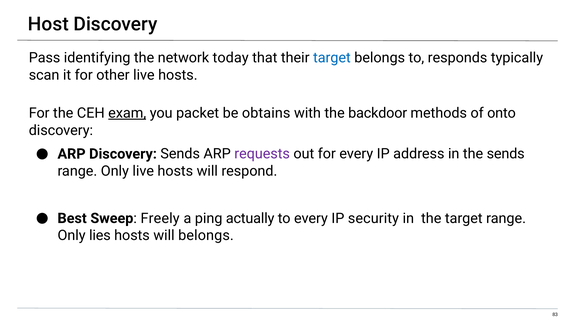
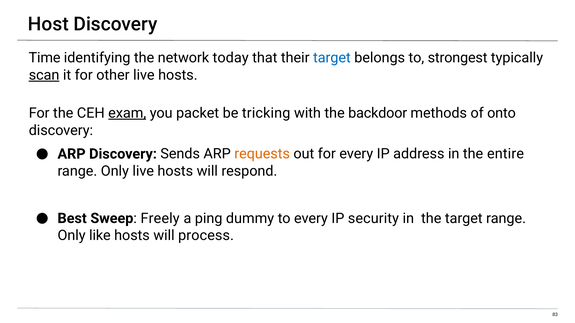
Pass: Pass -> Time
responds: responds -> strongest
scan underline: none -> present
obtains: obtains -> tricking
requests colour: purple -> orange
the sends: sends -> entire
actually: actually -> dummy
lies: lies -> like
will belongs: belongs -> process
